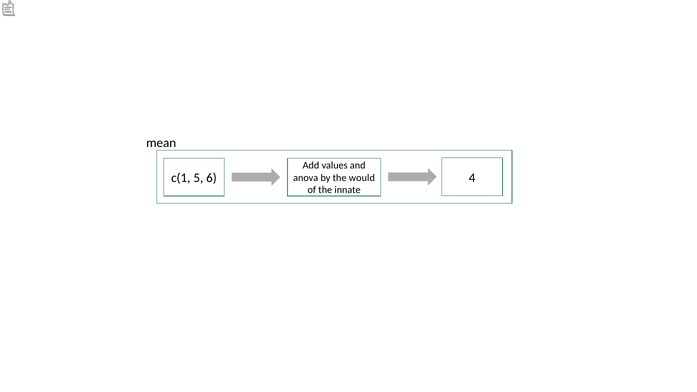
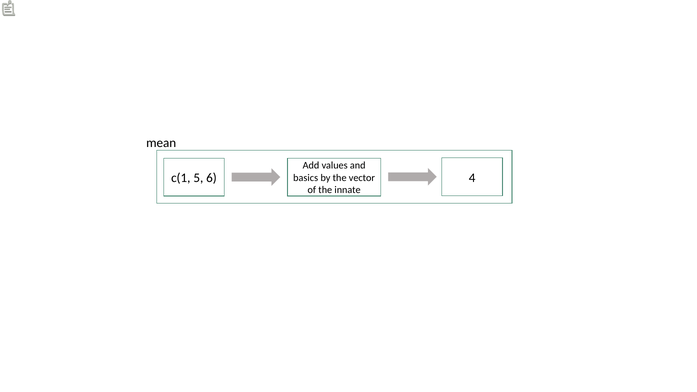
anova: anova -> basics
would: would -> vector
